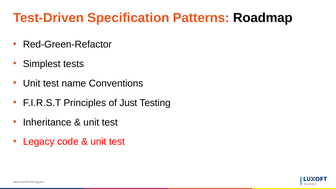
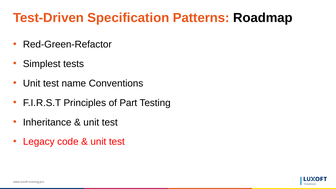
Just: Just -> Part
